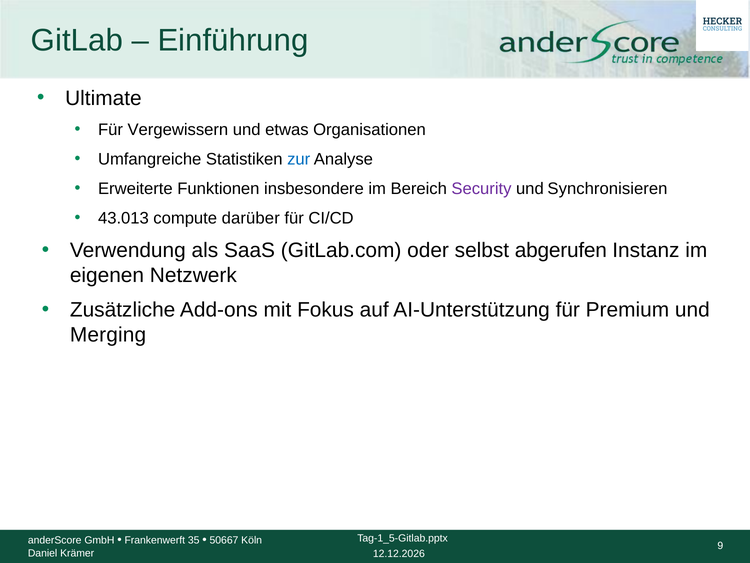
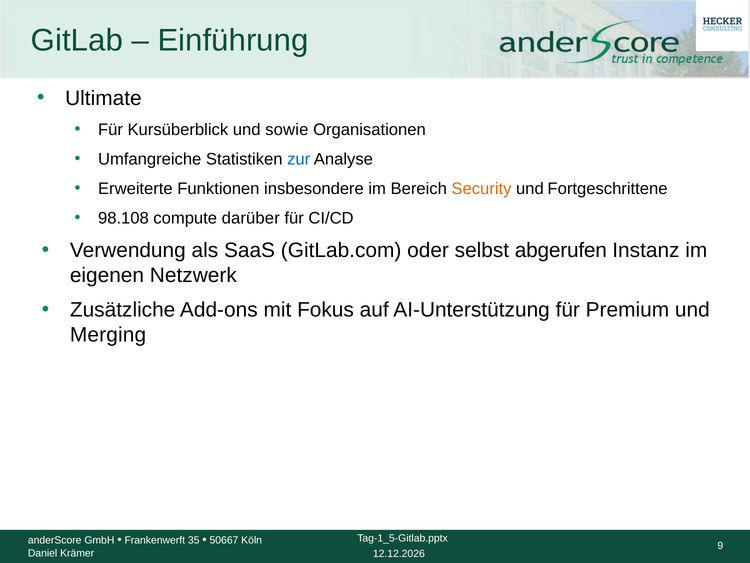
Vergewissern: Vergewissern -> Kursüberblick
etwas: etwas -> sowie
Security colour: purple -> orange
Synchronisieren: Synchronisieren -> Fortgeschrittene
43.013: 43.013 -> 98.108
